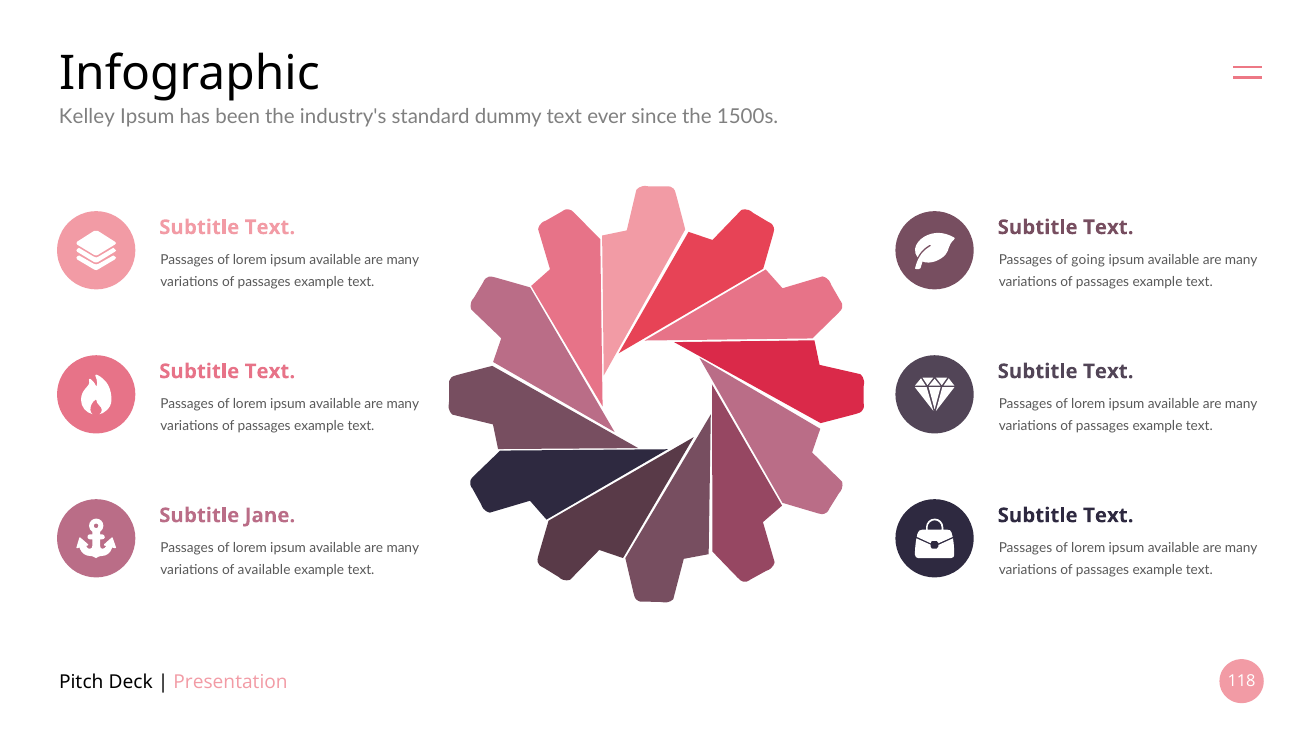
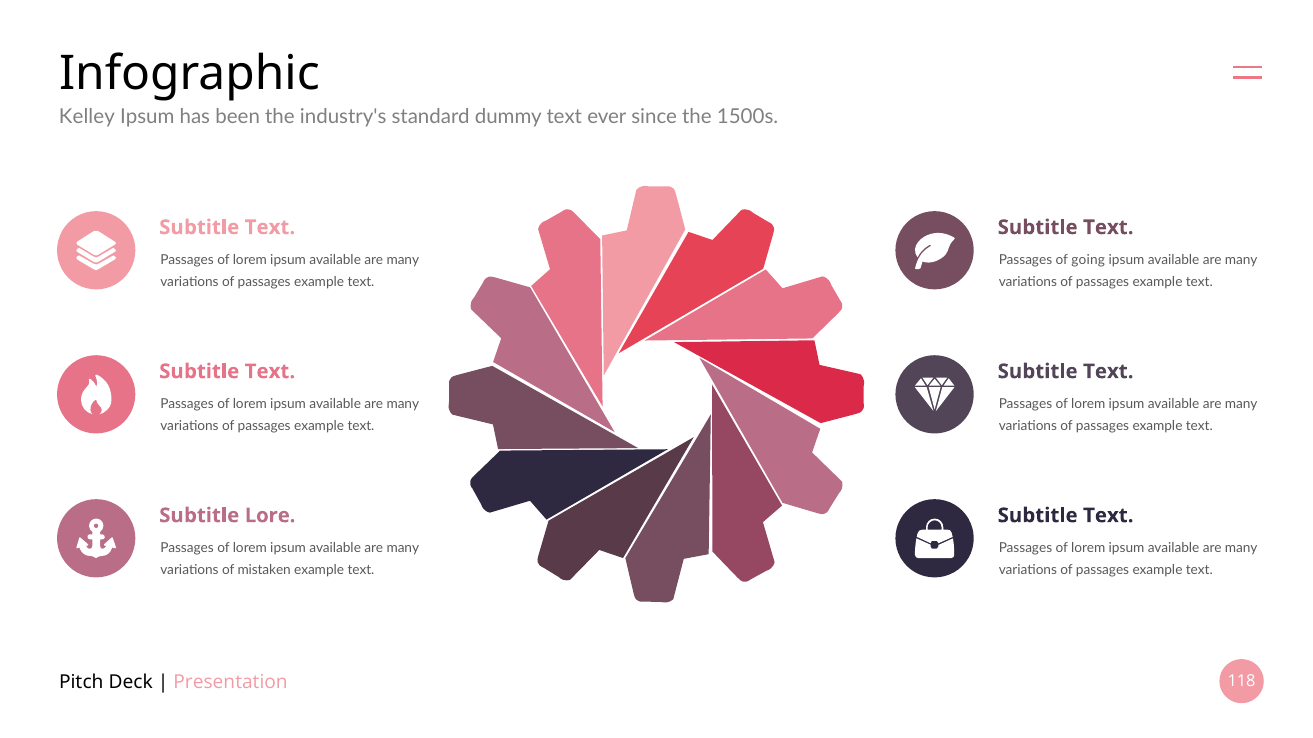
Jane: Jane -> Lore
of available: available -> mistaken
